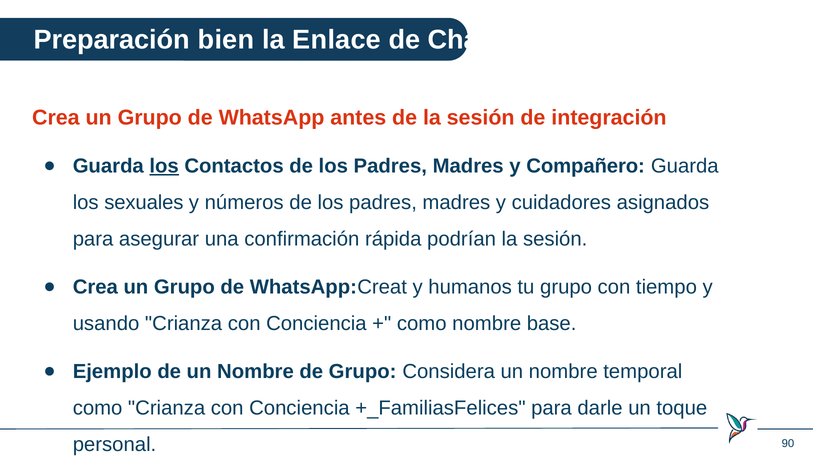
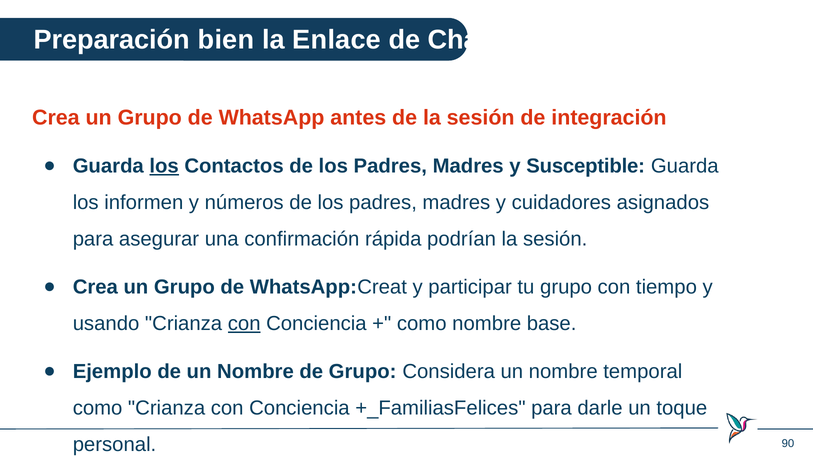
Compañero: Compañero -> Susceptible
sexuales: sexuales -> informen
humanos: humanos -> participar
con at (244, 324) underline: none -> present
